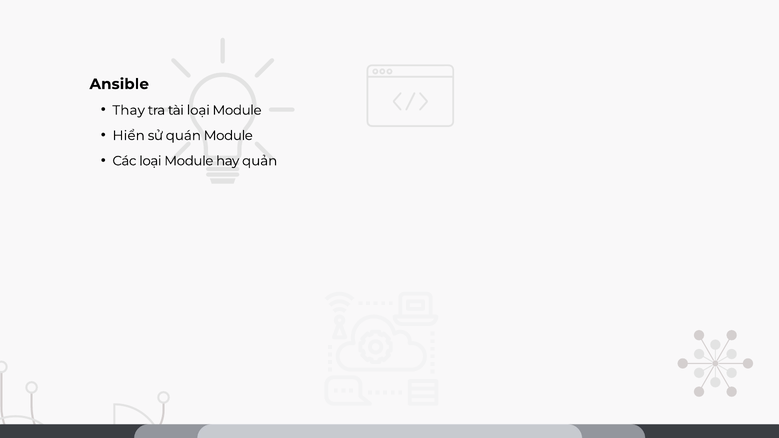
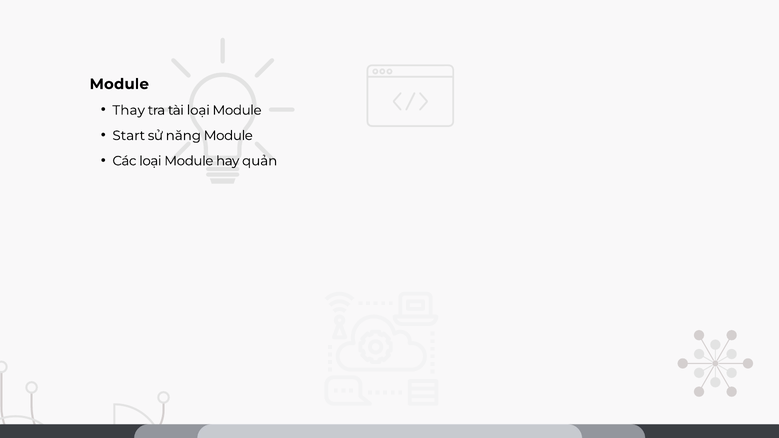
Ansible at (119, 84): Ansible -> Module
Hiển: Hiển -> Start
quán: quán -> năng
